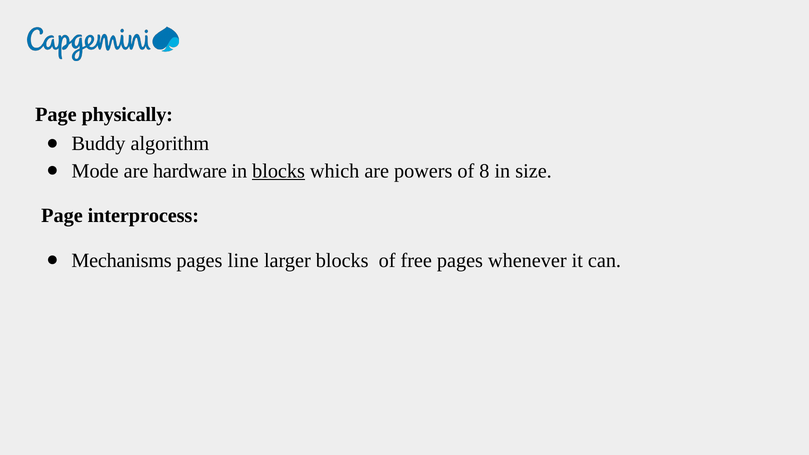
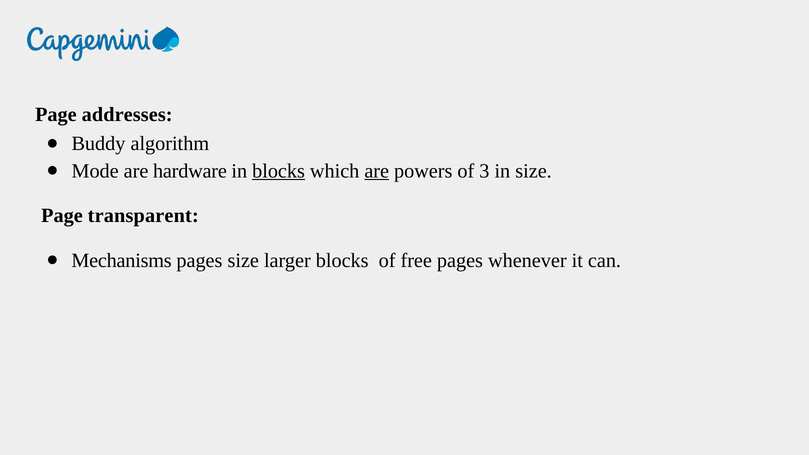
physically: physically -> addresses
are at (377, 171) underline: none -> present
8: 8 -> 3
interprocess: interprocess -> transparent
pages line: line -> size
